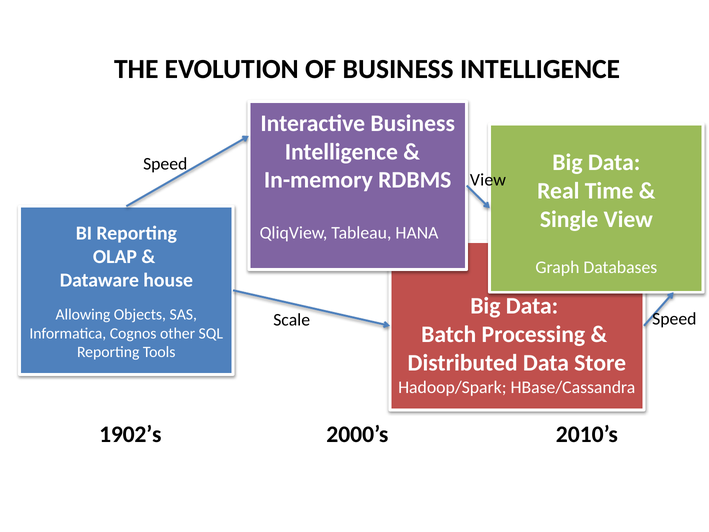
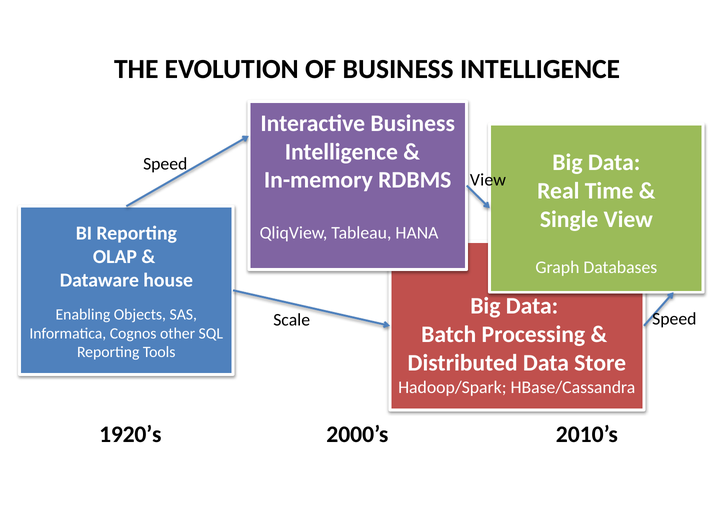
Allowing: Allowing -> Enabling
1902’s: 1902’s -> 1920’s
